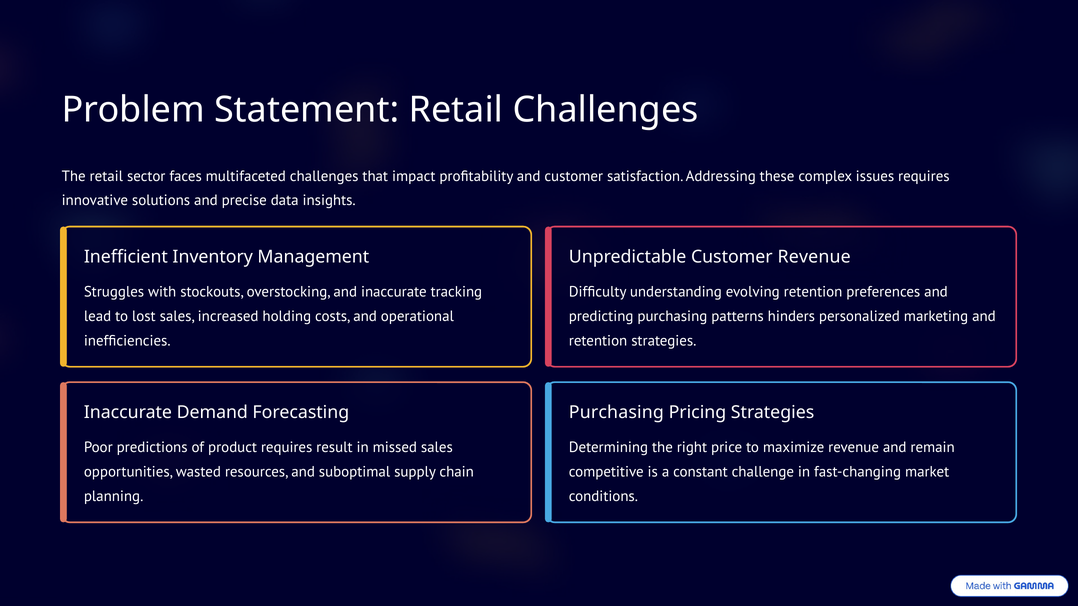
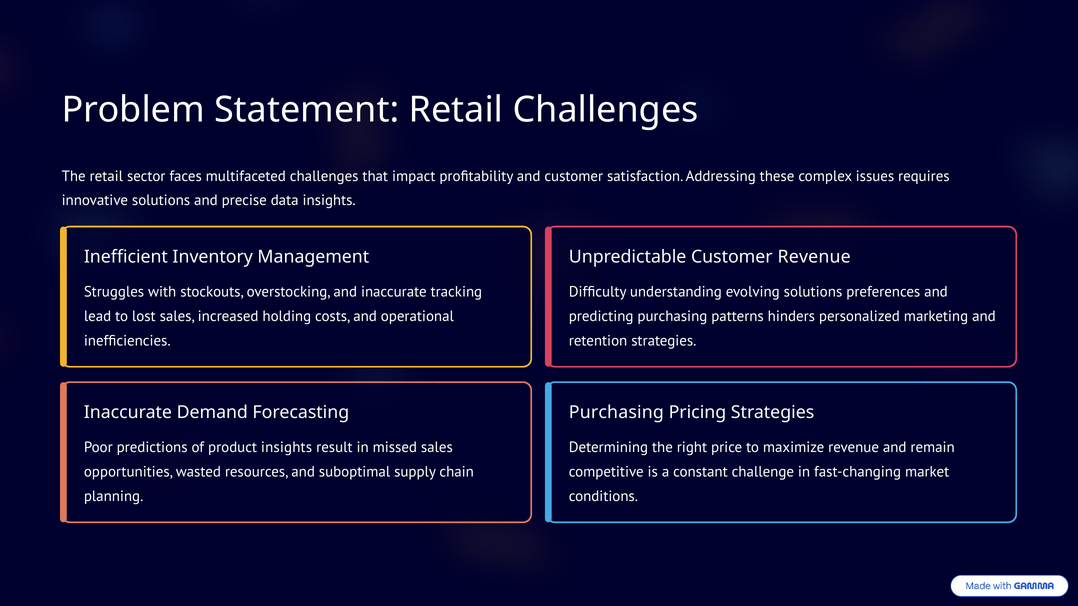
evolving retention: retention -> solutions
product requires: requires -> insights
